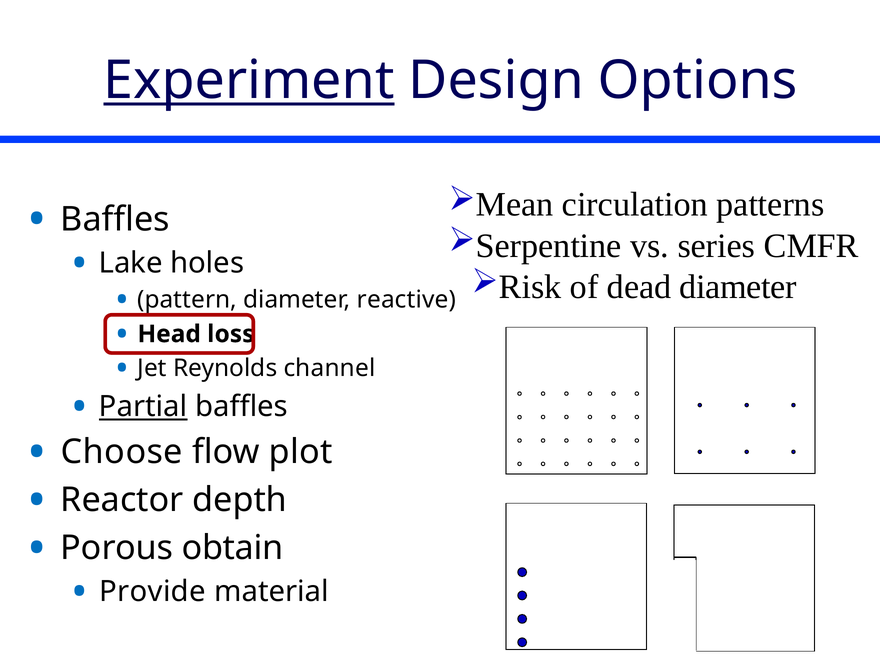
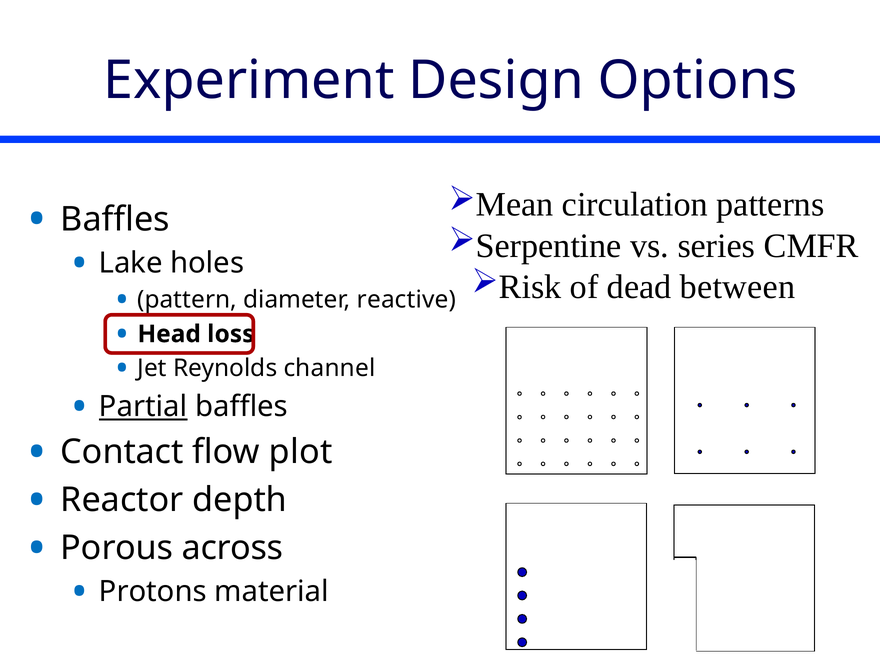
Experiment underline: present -> none
dead diameter: diameter -> between
Choose: Choose -> Contact
obtain: obtain -> across
Provide: Provide -> Protons
